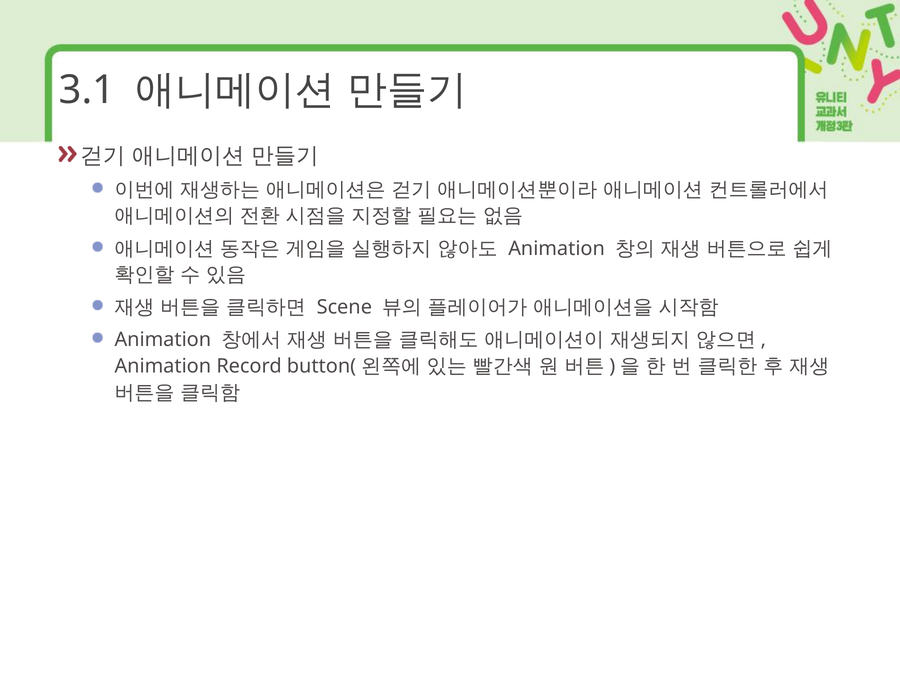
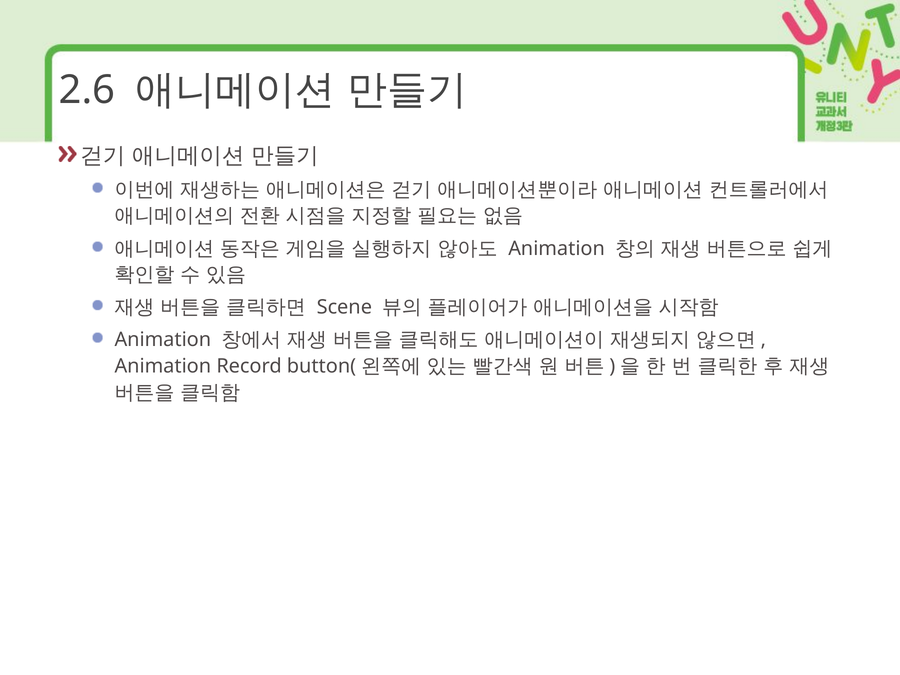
3.1: 3.1 -> 2.6
